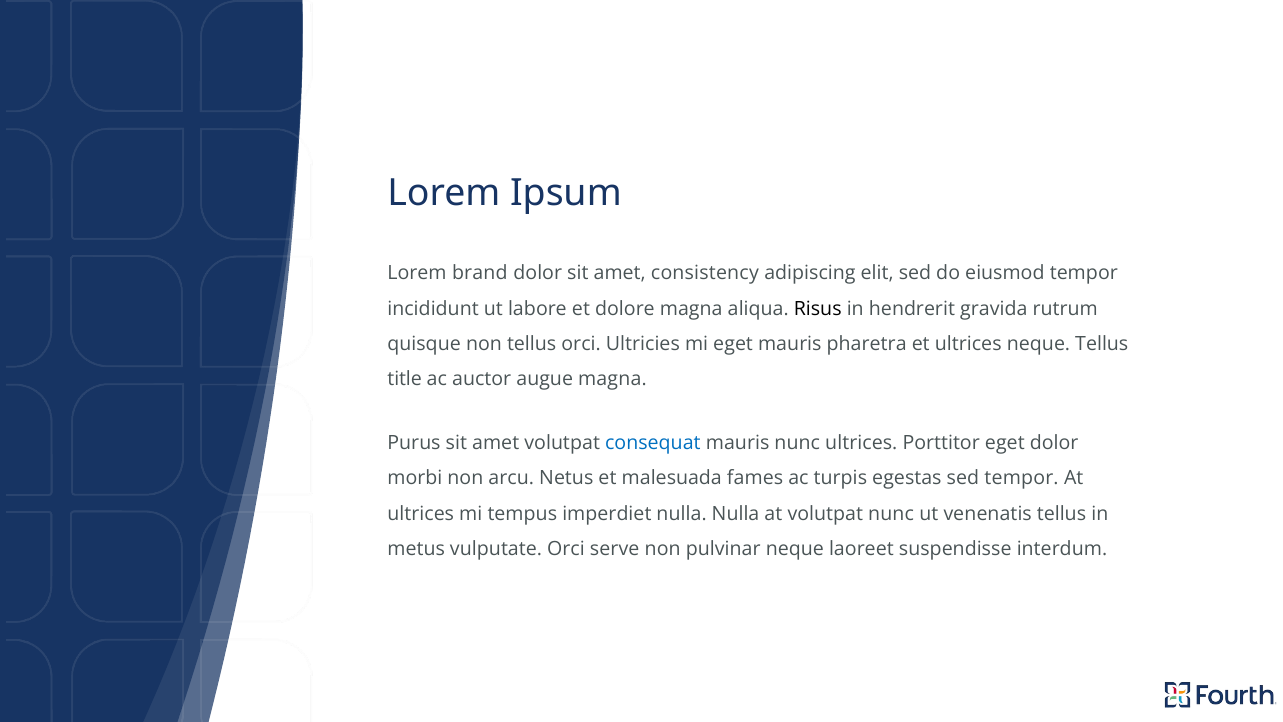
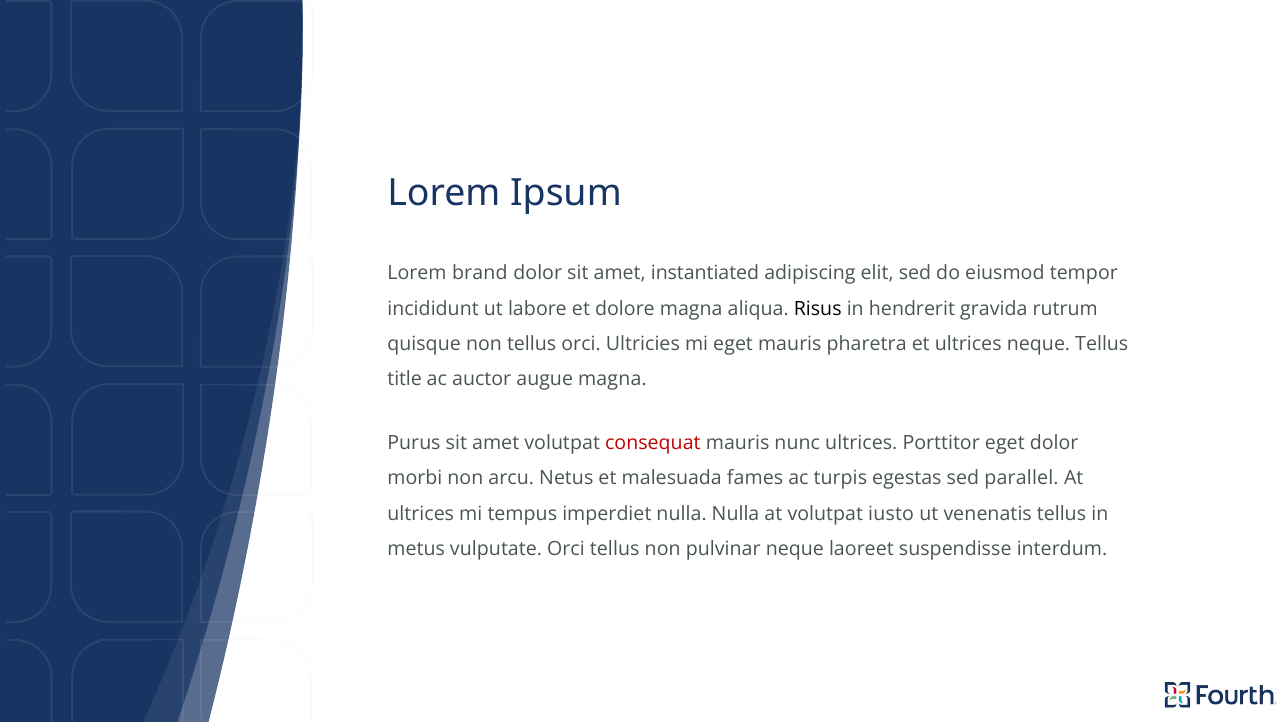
consistency: consistency -> instantiated
consequat colour: blue -> red
sed tempor: tempor -> parallel
volutpat nunc: nunc -> iusto
Orci serve: serve -> tellus
